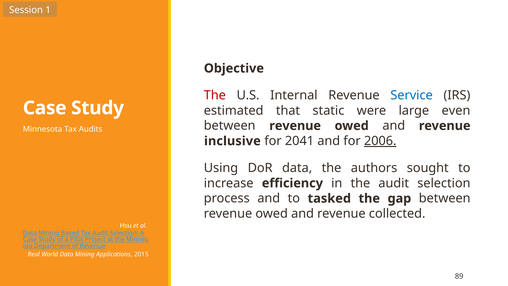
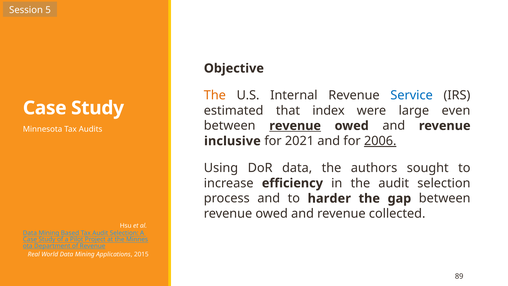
1: 1 -> 5
The at (215, 95) colour: red -> orange
static: static -> index
revenue at (295, 126) underline: none -> present
2041: 2041 -> 2021
tasked: tasked -> harder
